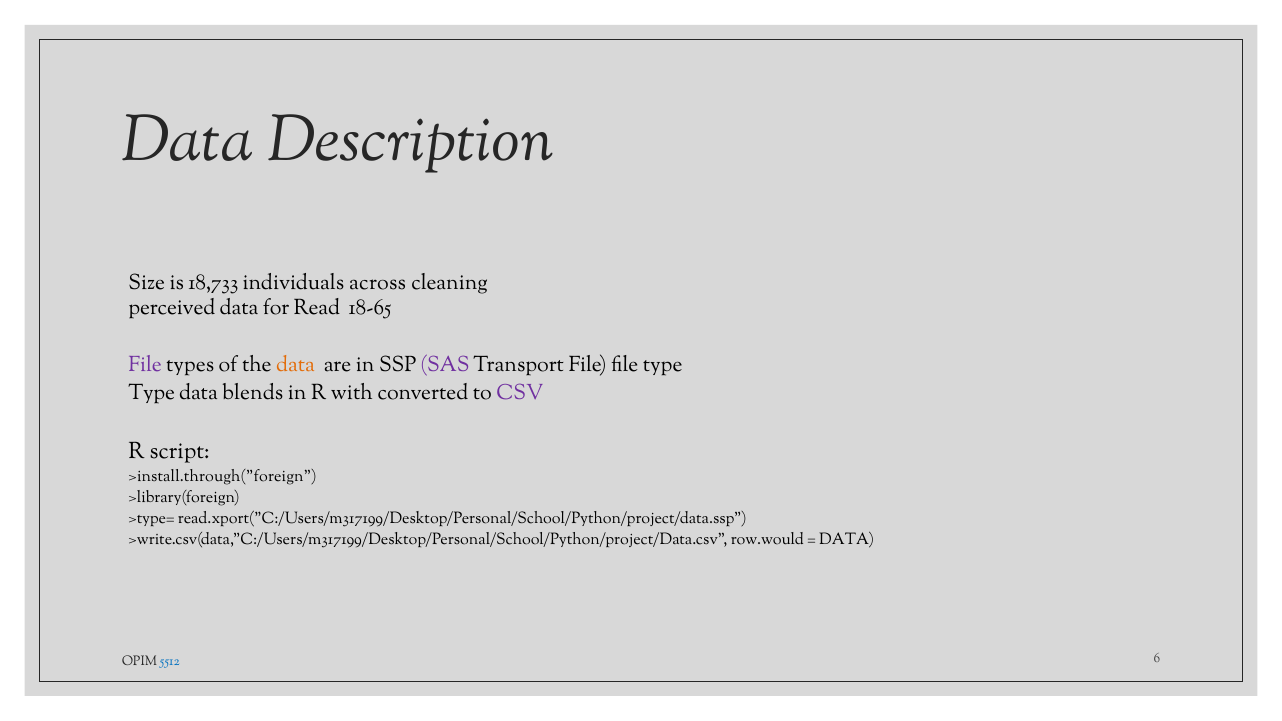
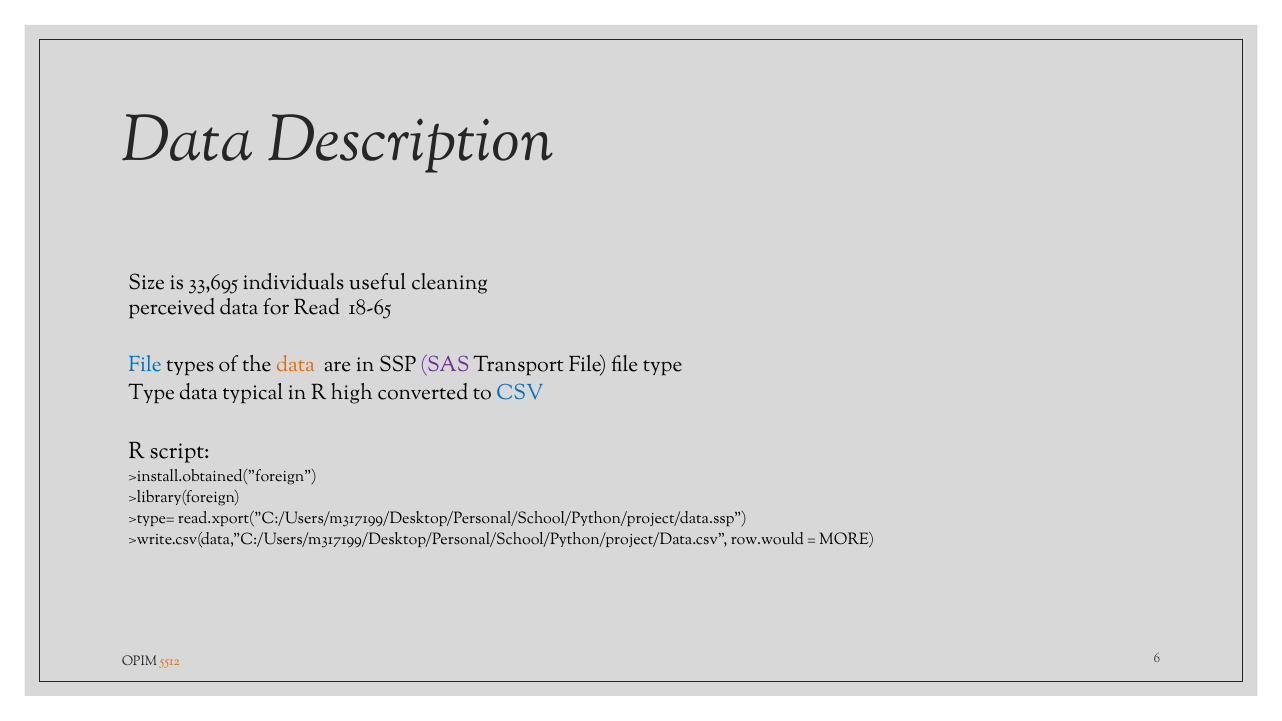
18,733: 18,733 -> 33,695
across: across -> useful
File at (145, 364) colour: purple -> blue
blends: blends -> typical
with: with -> high
CSV colour: purple -> blue
>install.through("foreign: >install.through("foreign -> >install.obtained("foreign
DATA at (847, 540): DATA -> MORE
5512 colour: blue -> orange
